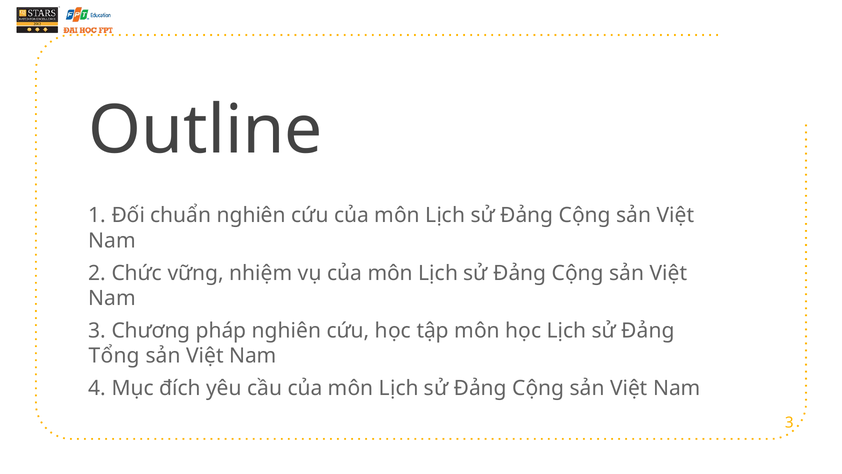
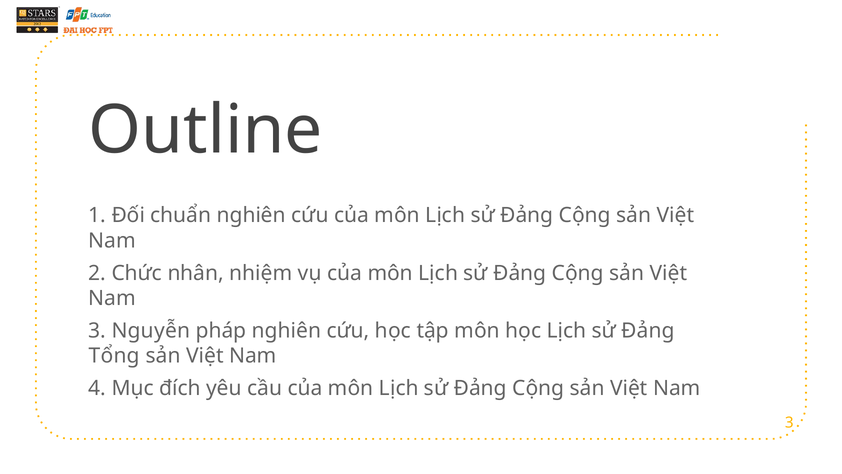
vững: vững -> nhân
Chương: Chương -> Nguyễn
